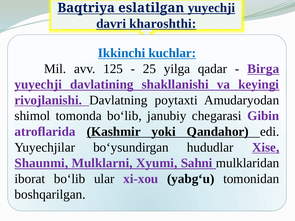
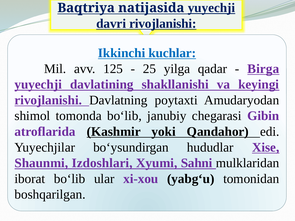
eslatilgan: eslatilgan -> natijasida
davri kharoshthi: kharoshthi -> rivojlanishi
Mulklarni: Mulklarni -> Izdoshlari
